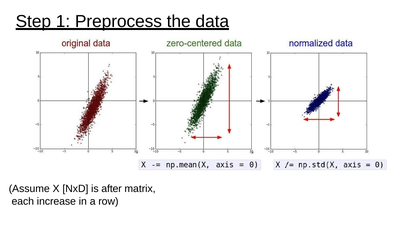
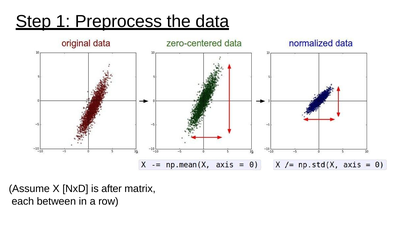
increase: increase -> between
